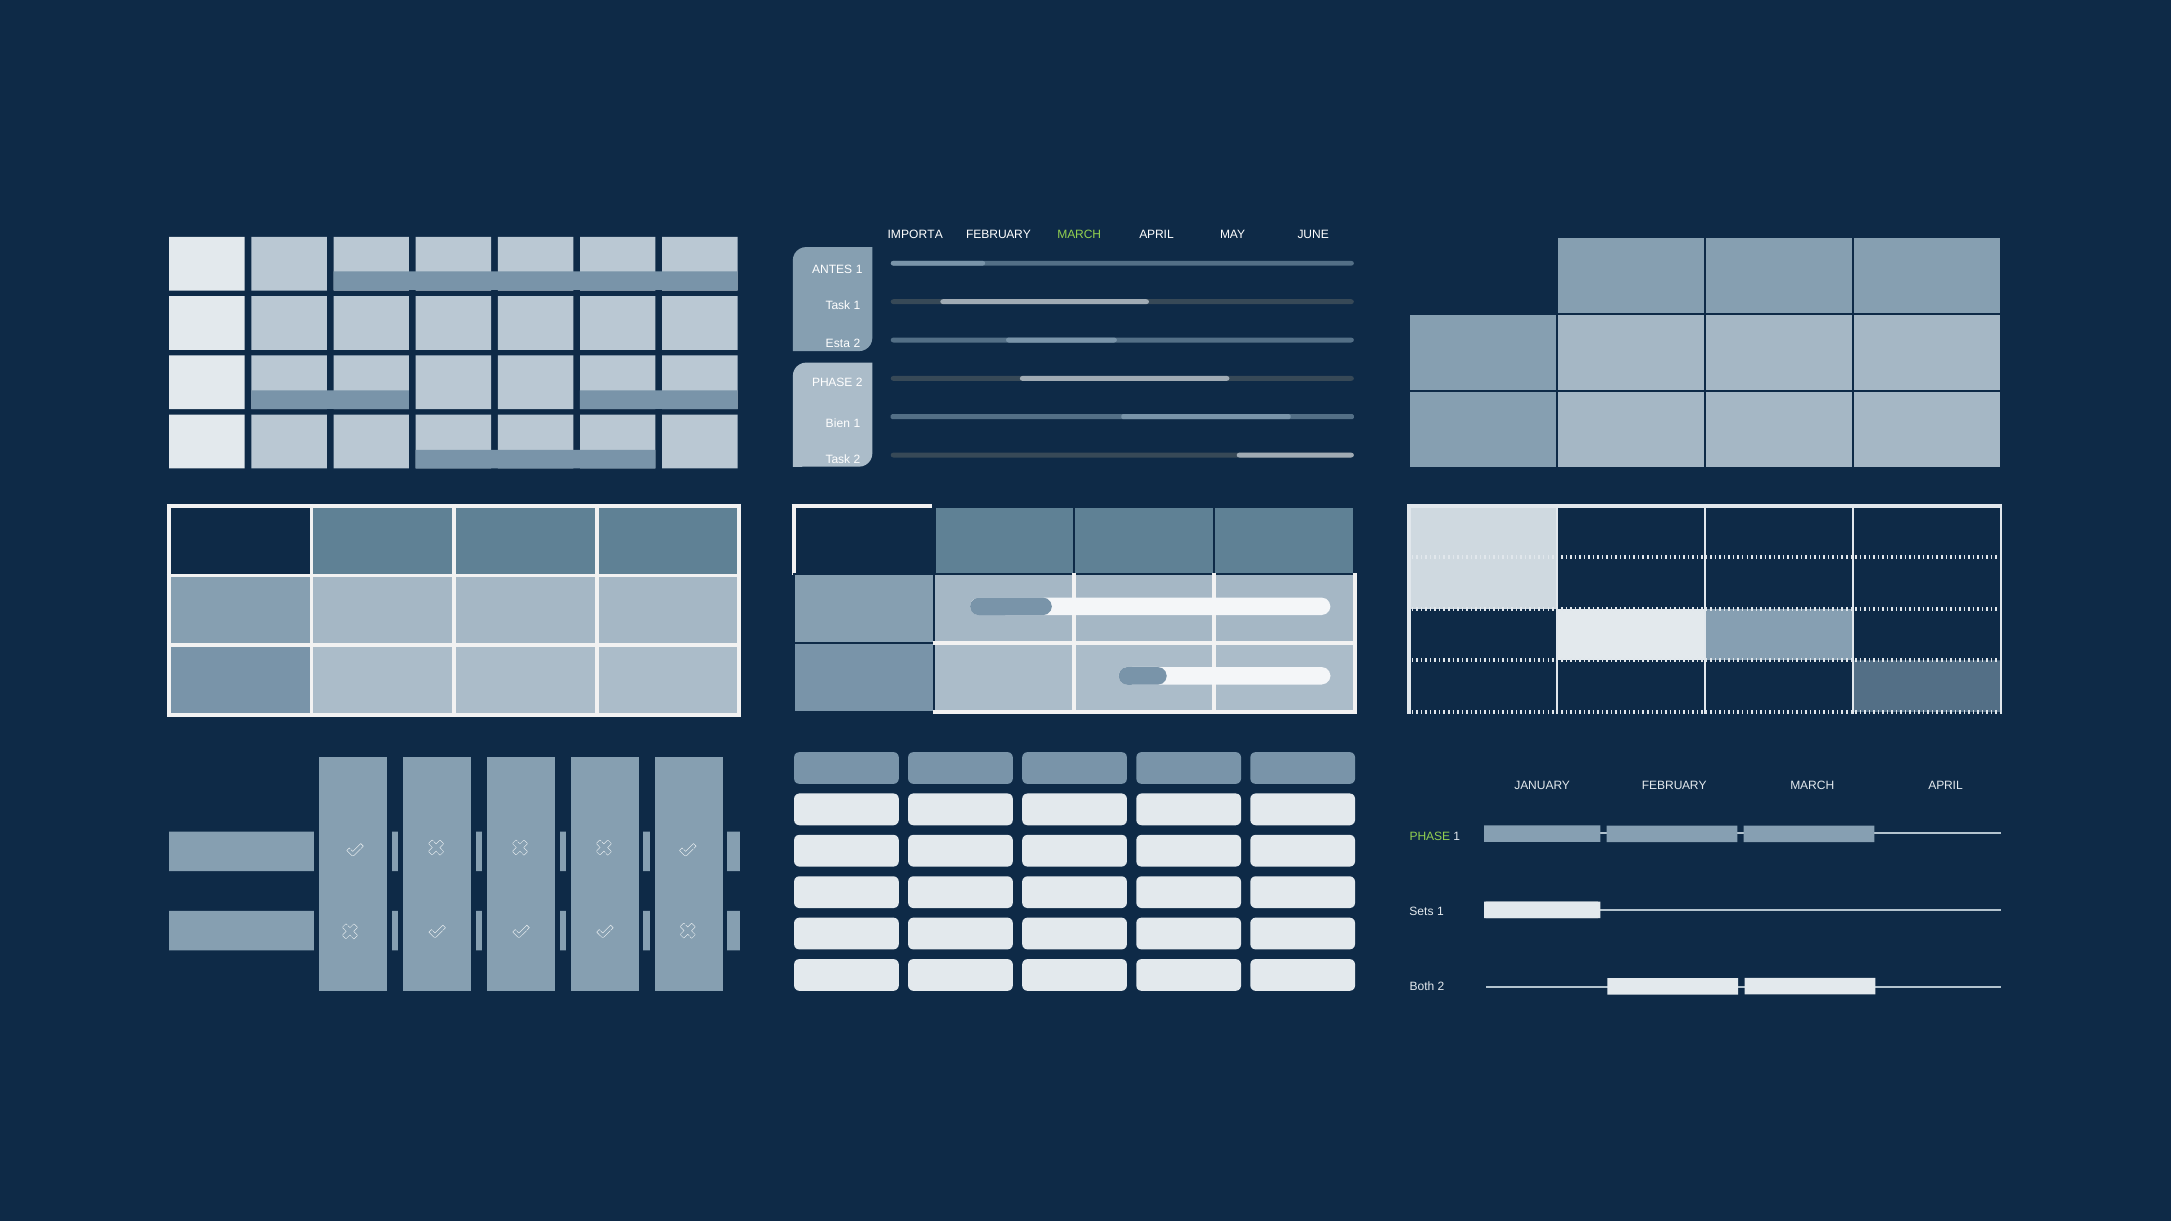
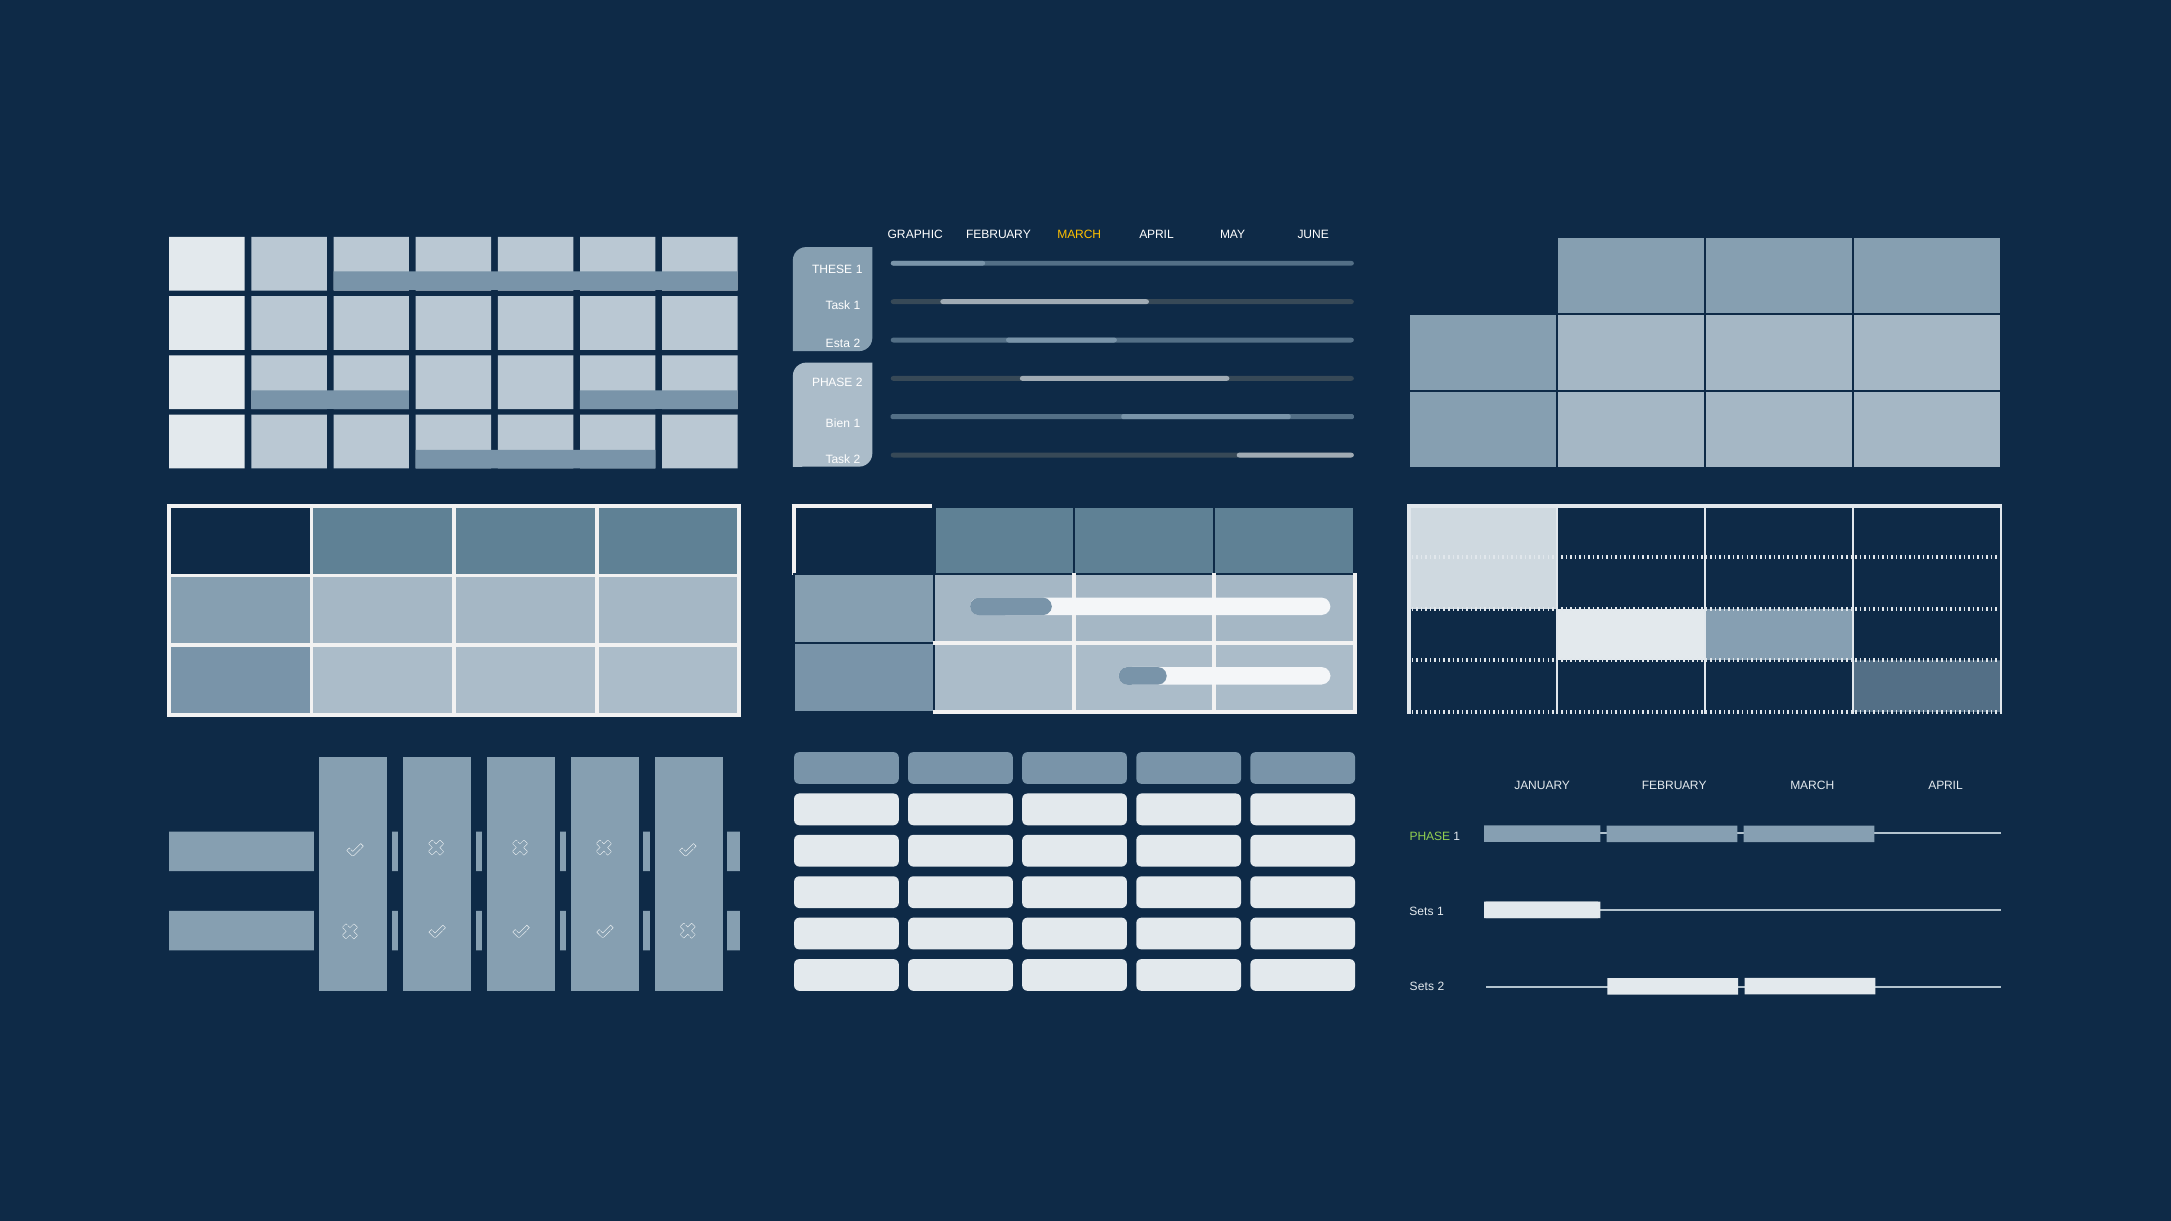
IMPORTA: IMPORTA -> GRAPHIC
MARCH at (1079, 234) colour: light green -> yellow
ANTES: ANTES -> THESE
Both at (1422, 987): Both -> Sets
